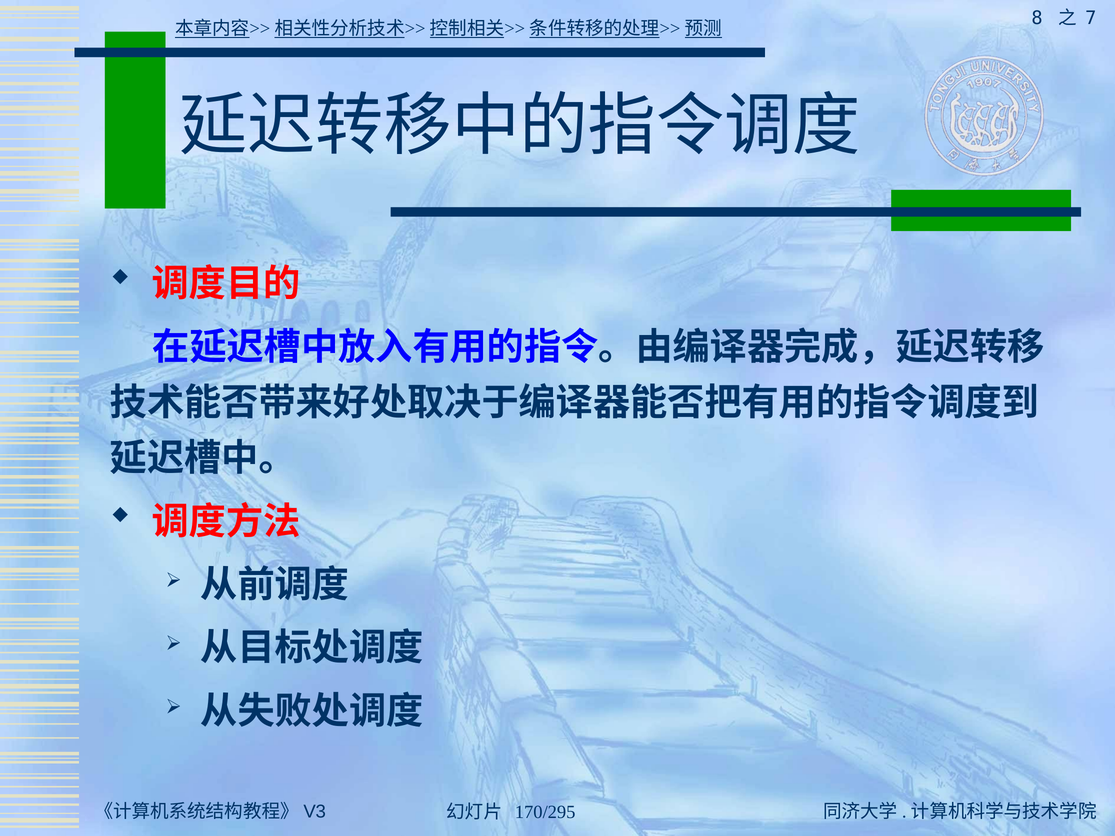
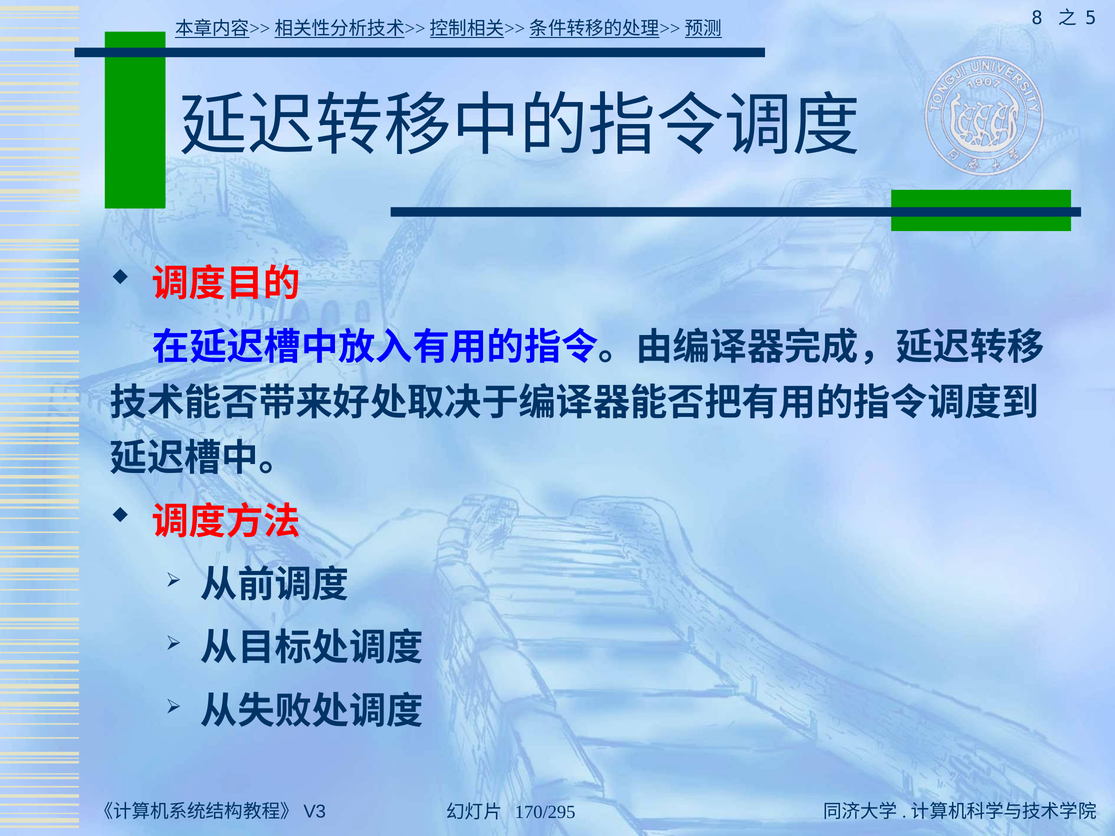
7: 7 -> 5
